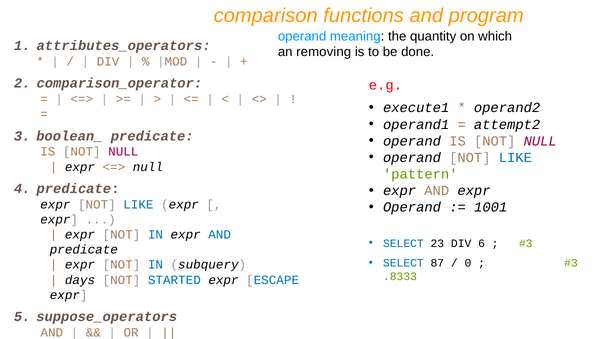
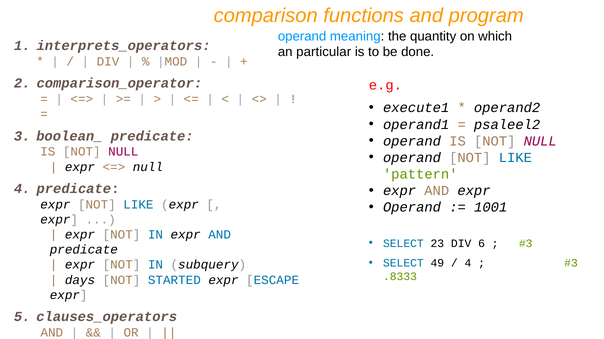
attributes_operators: attributes_operators -> interprets_operators
removing: removing -> particular
attempt2: attempt2 -> psaleel2
87: 87 -> 49
0 at (468, 263): 0 -> 4
suppose_operators: suppose_operators -> clauses_operators
